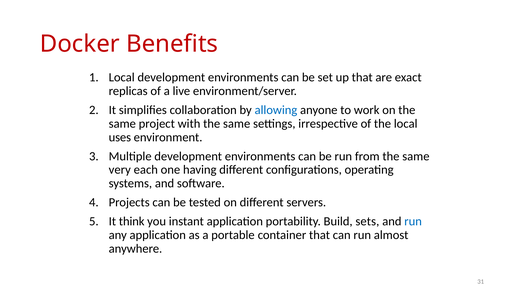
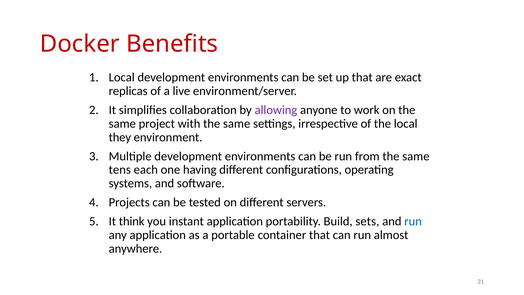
allowing colour: blue -> purple
uses: uses -> they
very: very -> tens
